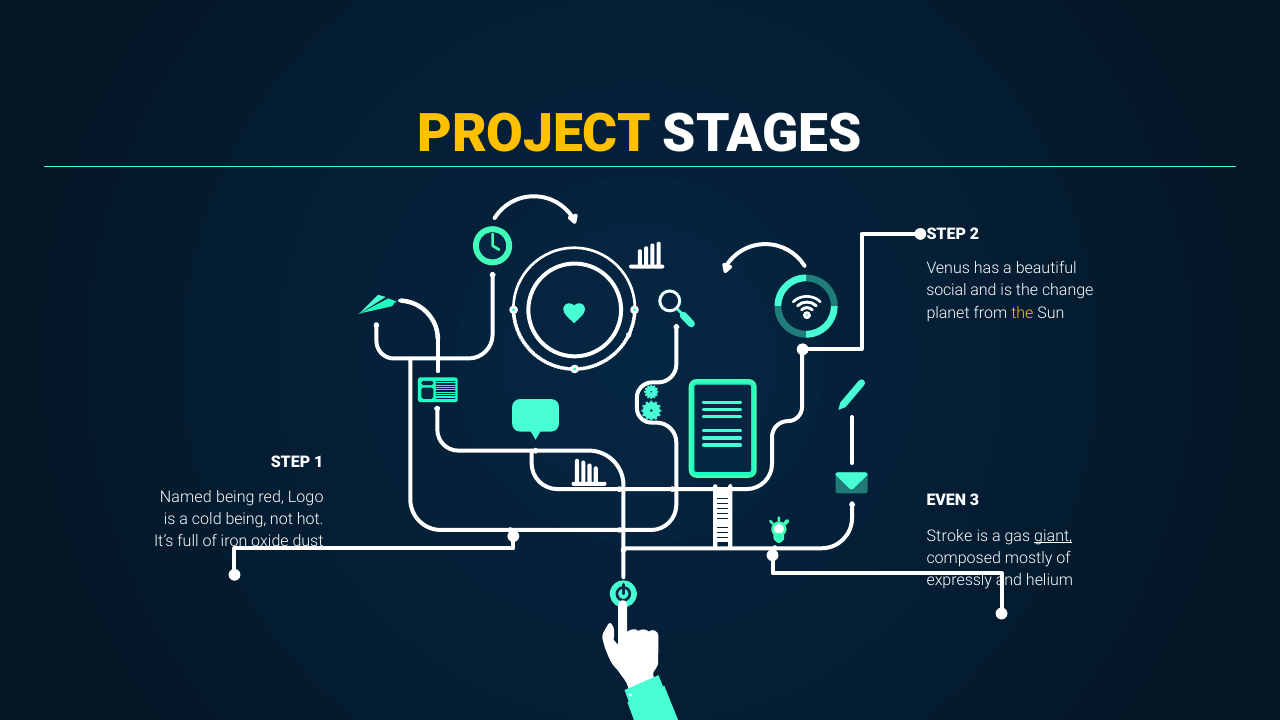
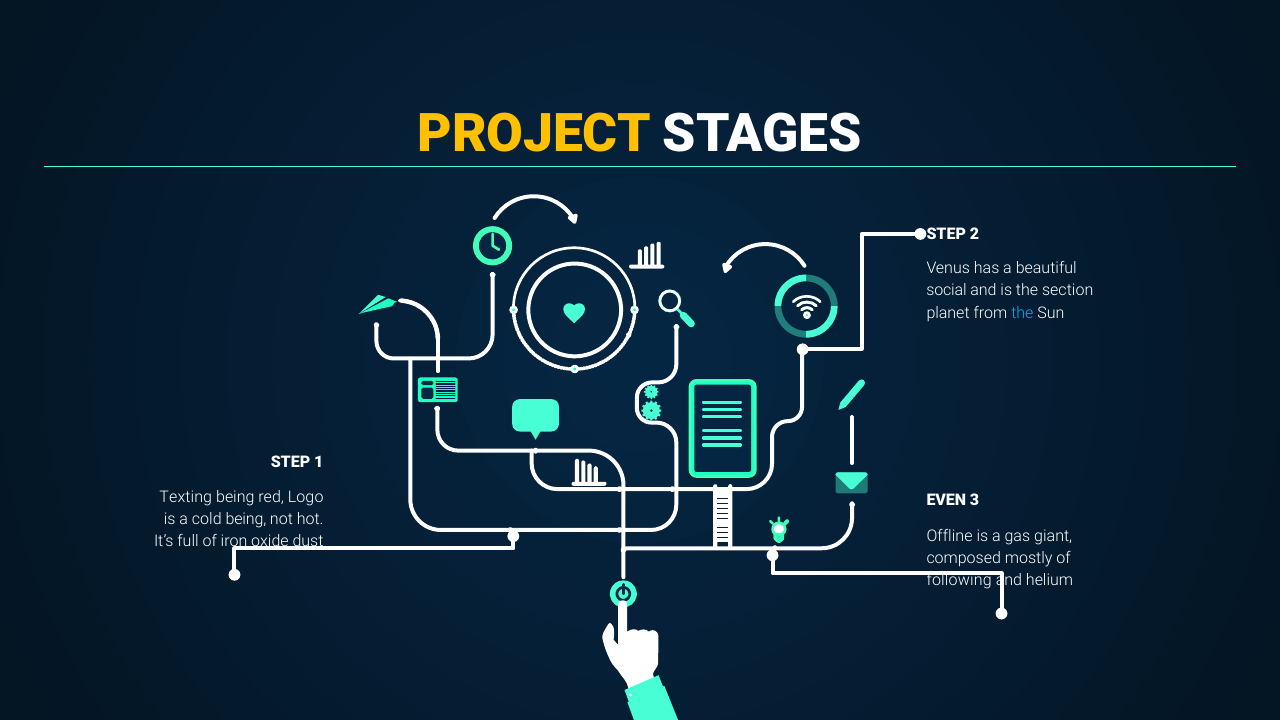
change: change -> section
the at (1022, 313) colour: yellow -> light blue
Named: Named -> Texting
Stroke: Stroke -> Offline
giant underline: present -> none
expressly: expressly -> following
